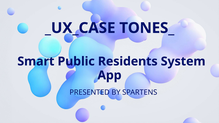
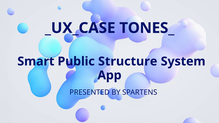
Residents: Residents -> Structure
